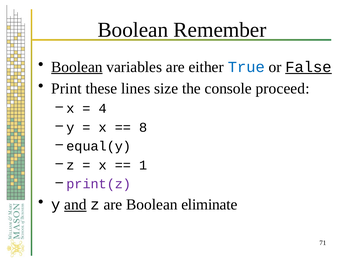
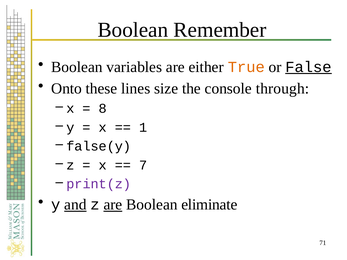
Boolean at (77, 67) underline: present -> none
True colour: blue -> orange
Print: Print -> Onto
proceed: proceed -> through
4: 4 -> 8
8: 8 -> 1
equal(y: equal(y -> false(y
1: 1 -> 7
are at (113, 205) underline: none -> present
